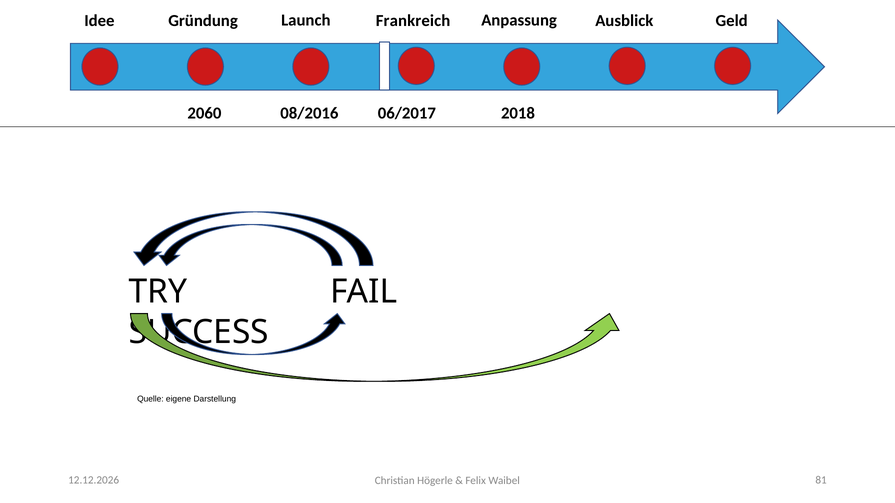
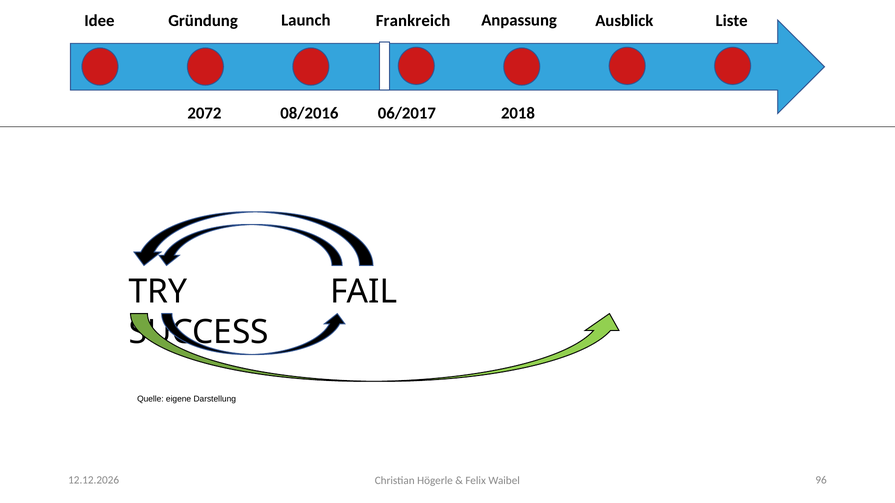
Geld: Geld -> Liste
2060: 2060 -> 2072
81: 81 -> 96
